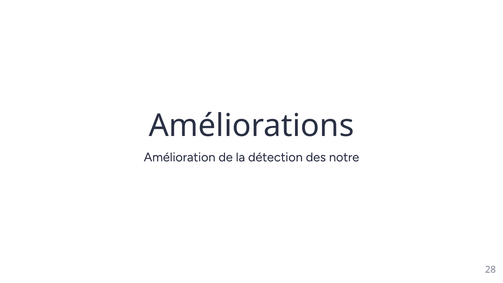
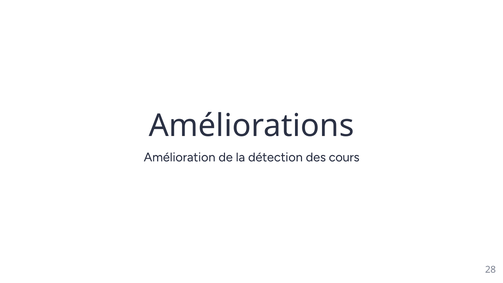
notre: notre -> cours
